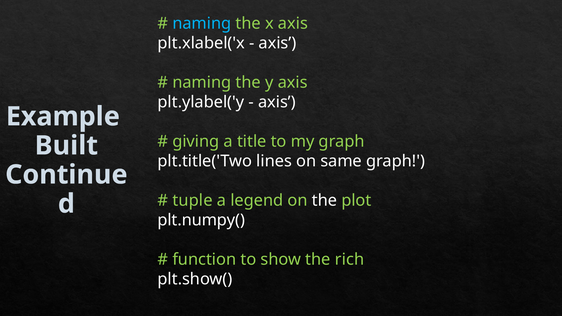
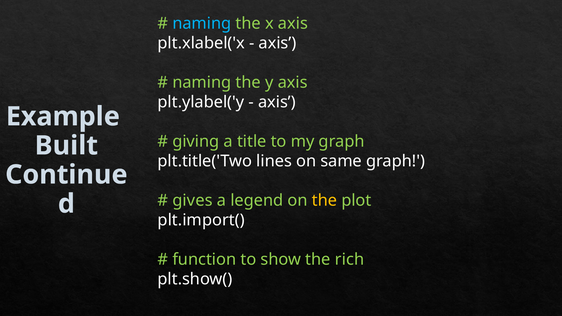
tuple: tuple -> gives
the at (324, 201) colour: white -> yellow
plt.numpy(: plt.numpy( -> plt.import(
